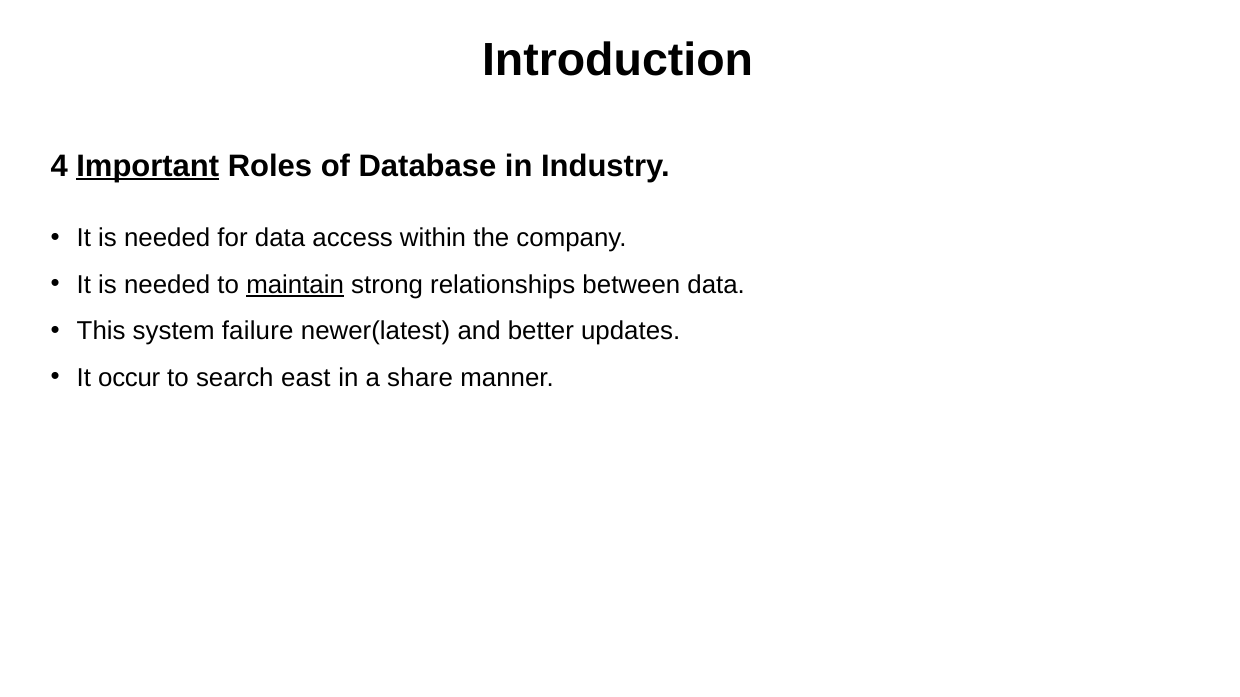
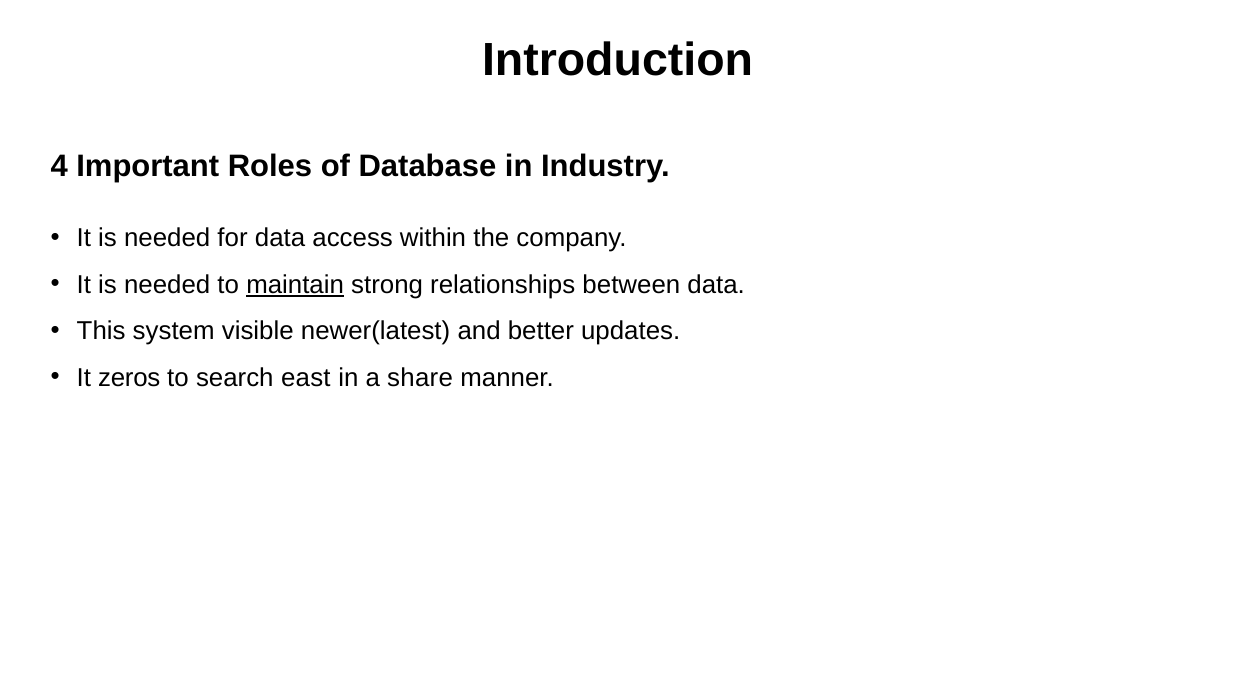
Important underline: present -> none
failure: failure -> visible
occur: occur -> zeros
